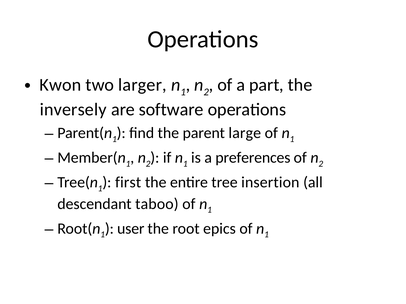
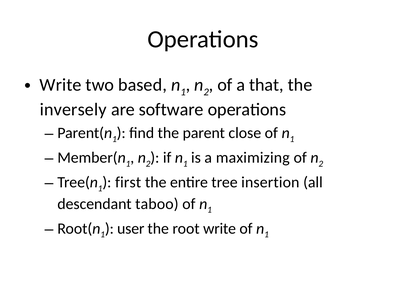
Kwon at (60, 85): Kwon -> Write
larger: larger -> based
part: part -> that
large: large -> close
preferences: preferences -> maximizing
root epics: epics -> write
